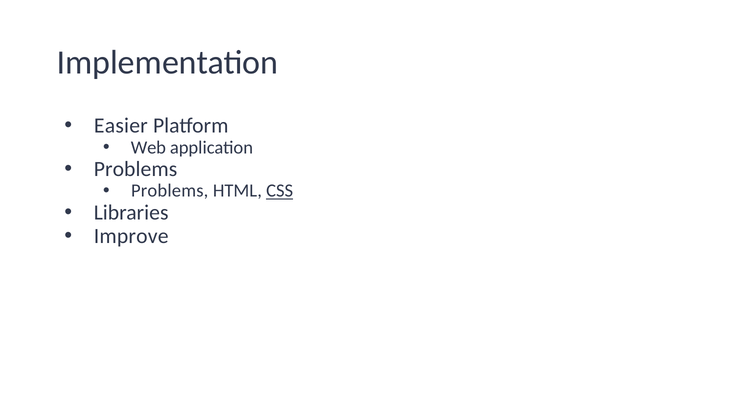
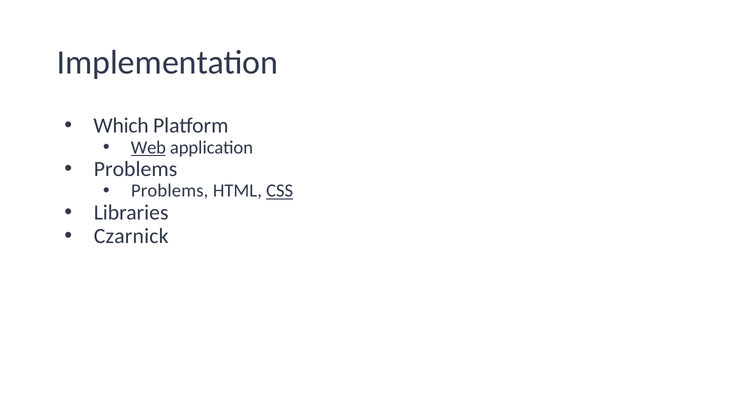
Easier: Easier -> Which
Web underline: none -> present
Improve: Improve -> Czarnick
